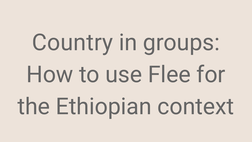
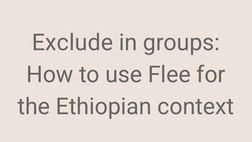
Country: Country -> Exclude
